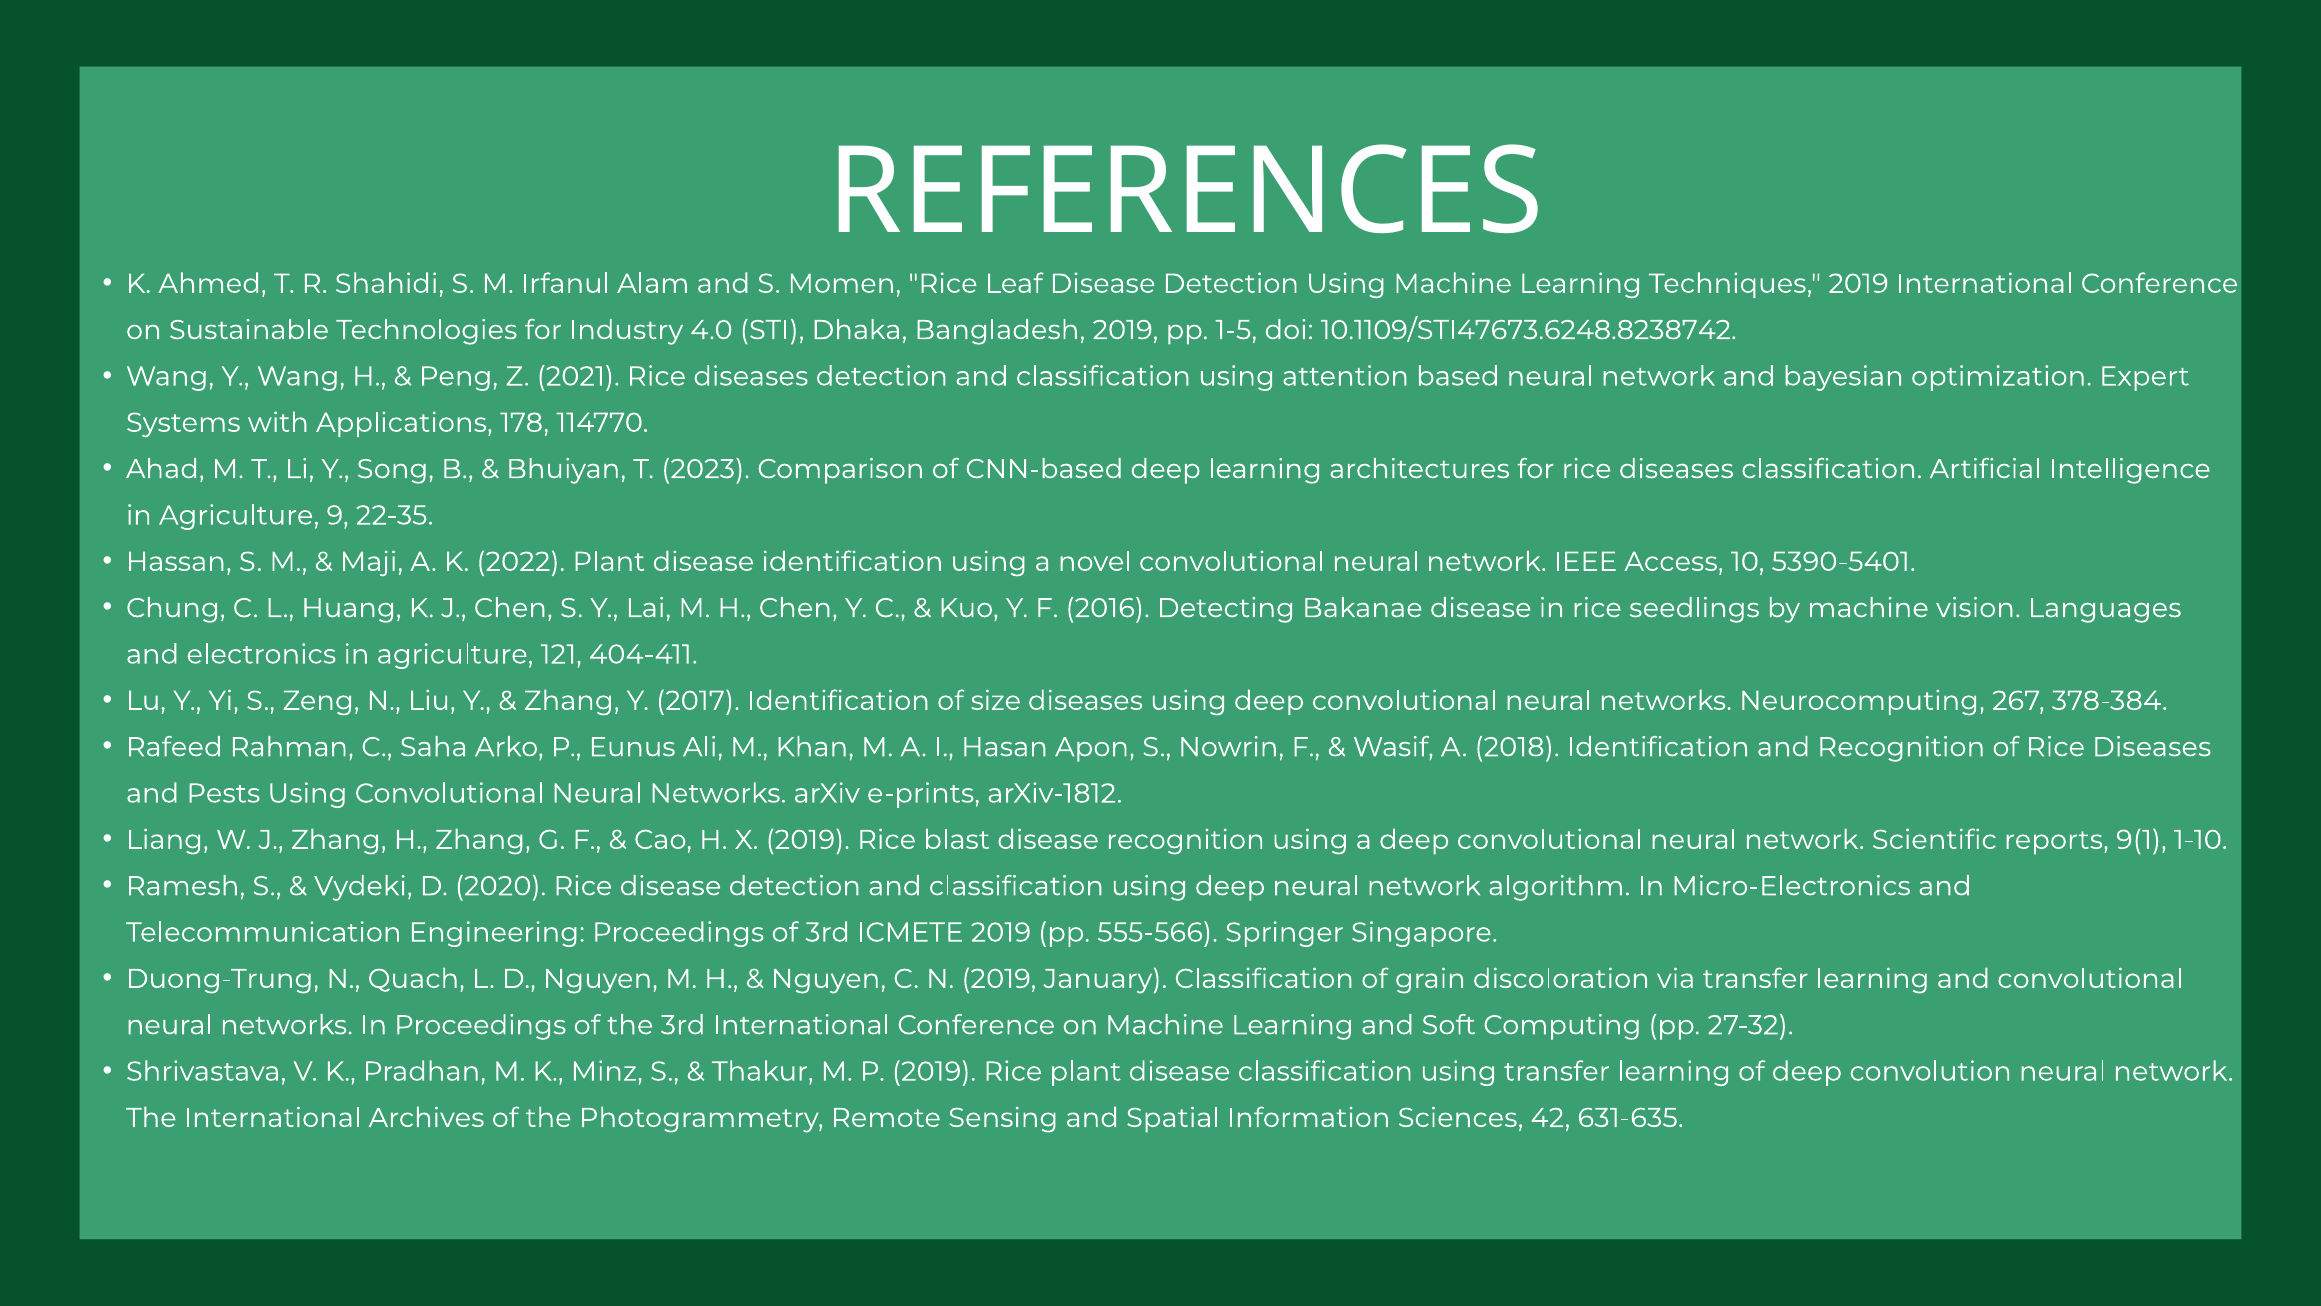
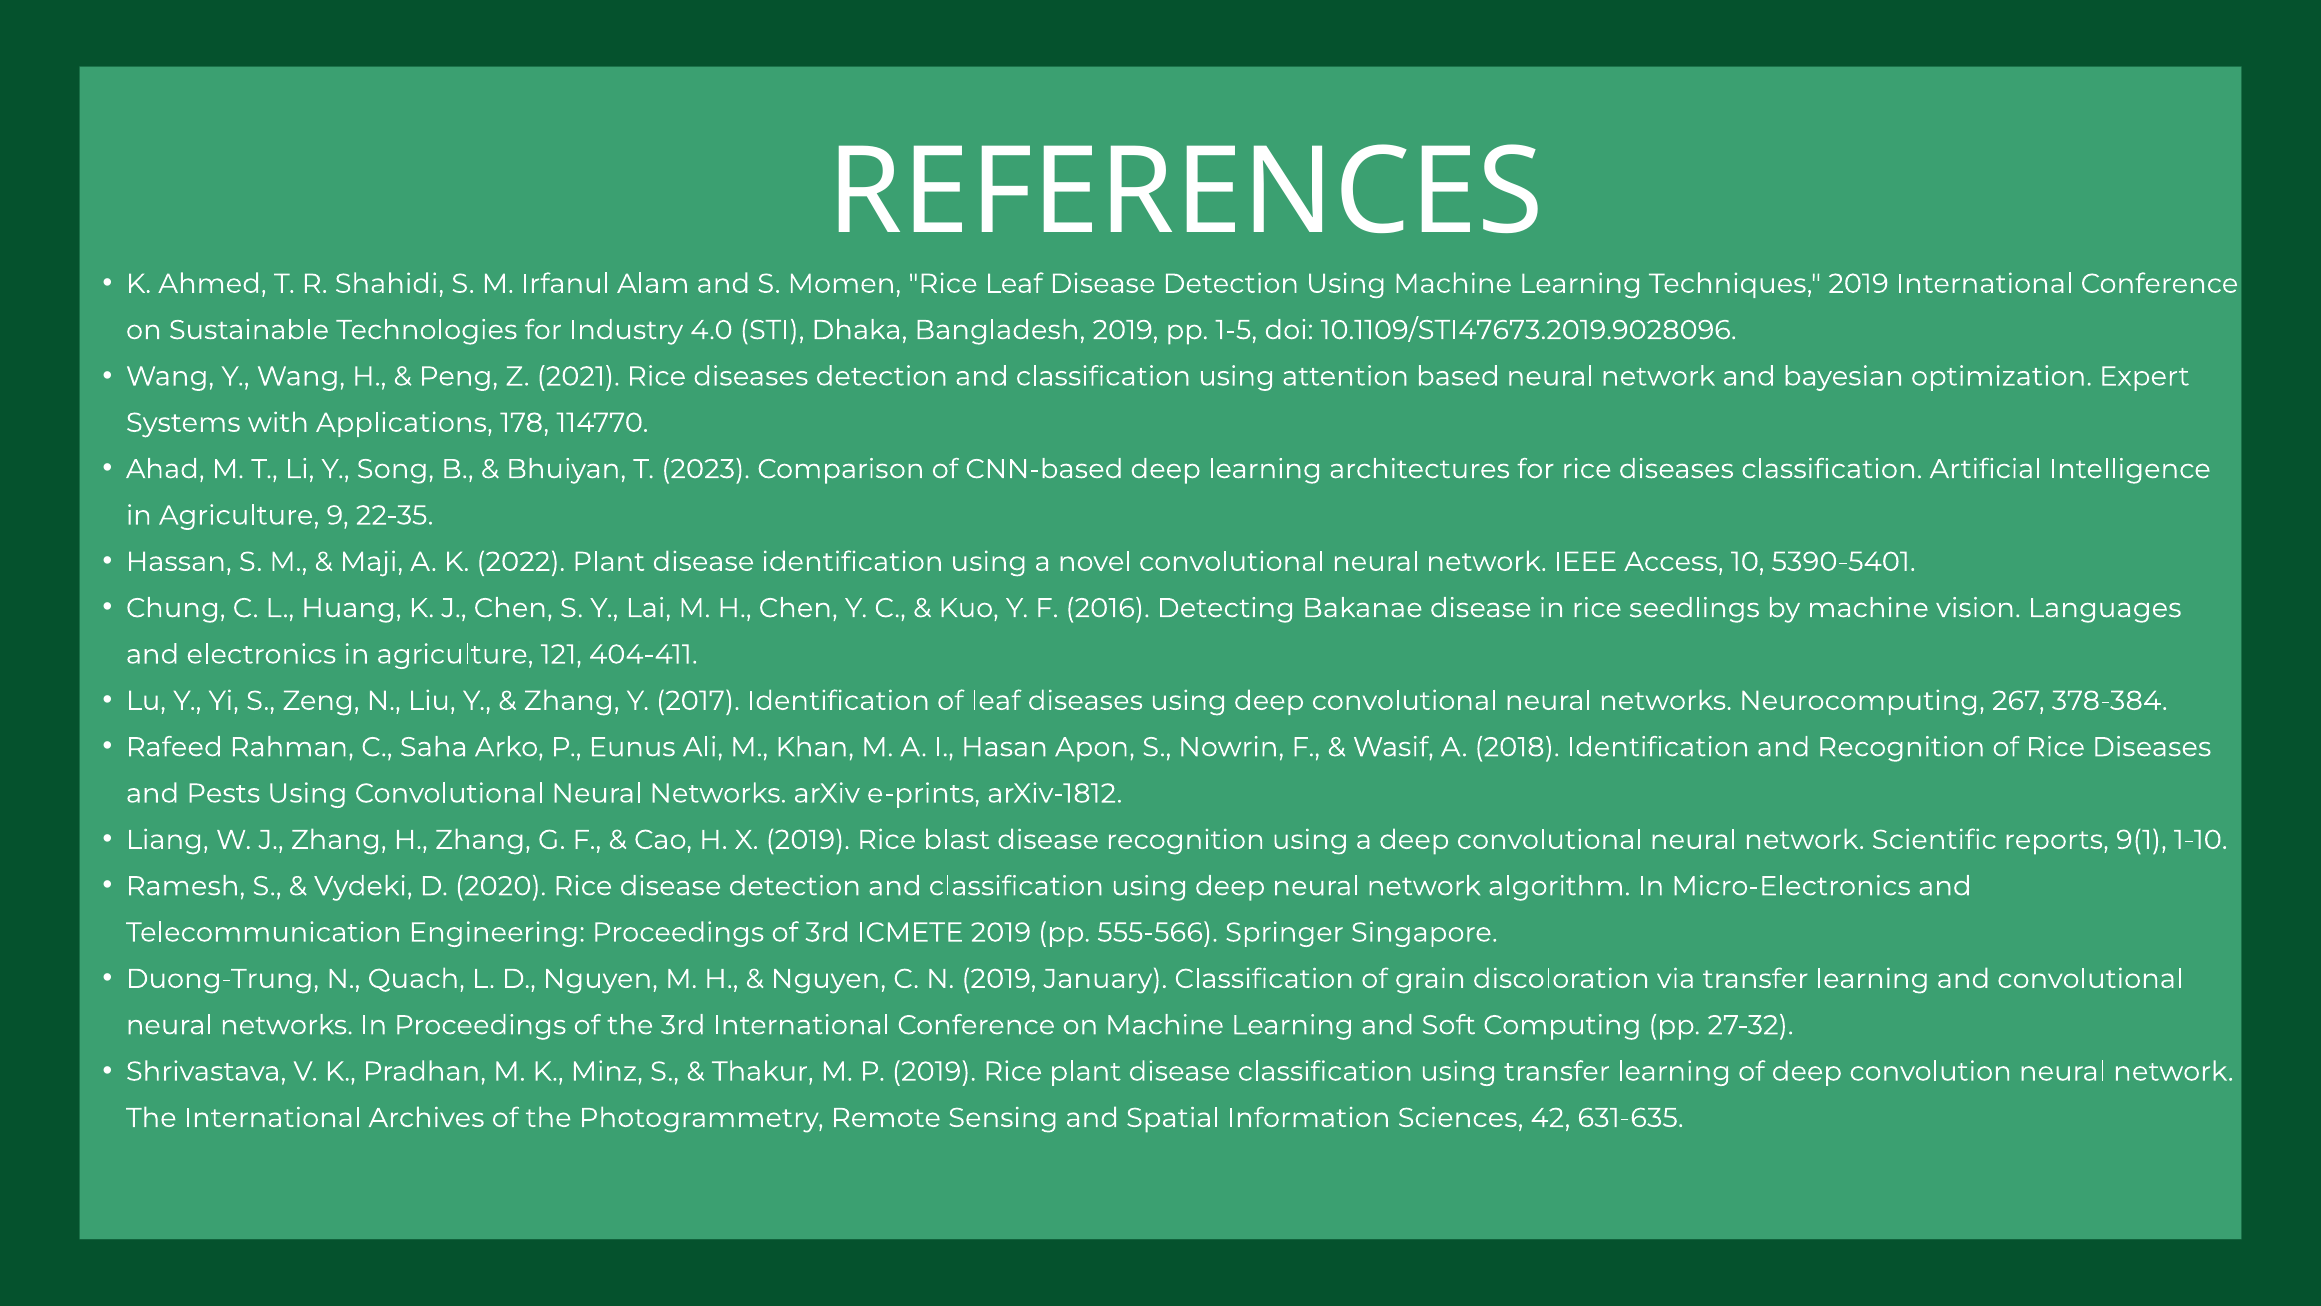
10.1109/STI47673.6248.8238742: 10.1109/STI47673.6248.8238742 -> 10.1109/STI47673.2019.9028096
of size: size -> leaf
